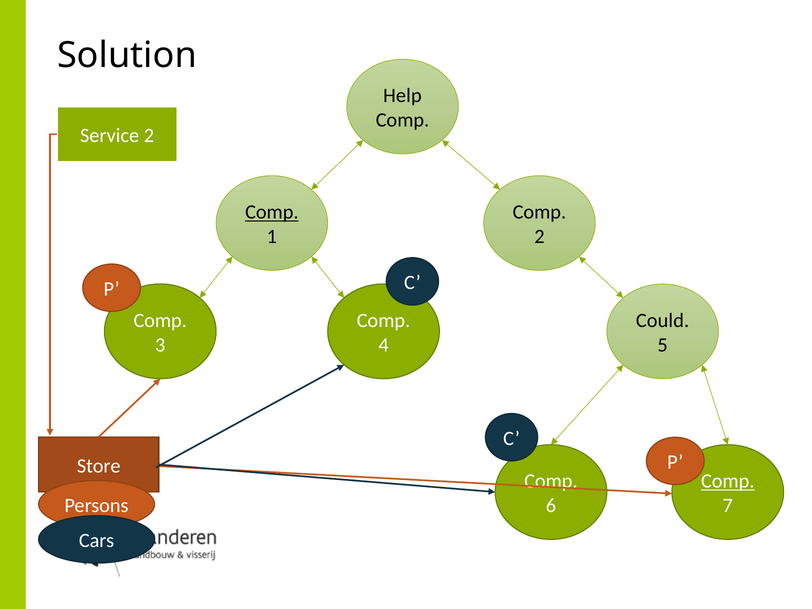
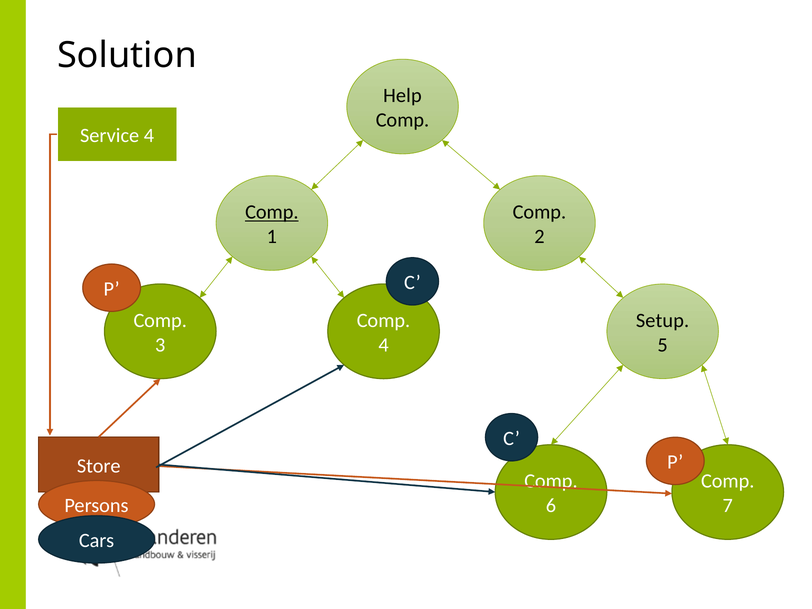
Service 2: 2 -> 4
Could: Could -> Setup
Comp at (728, 481) underline: present -> none
